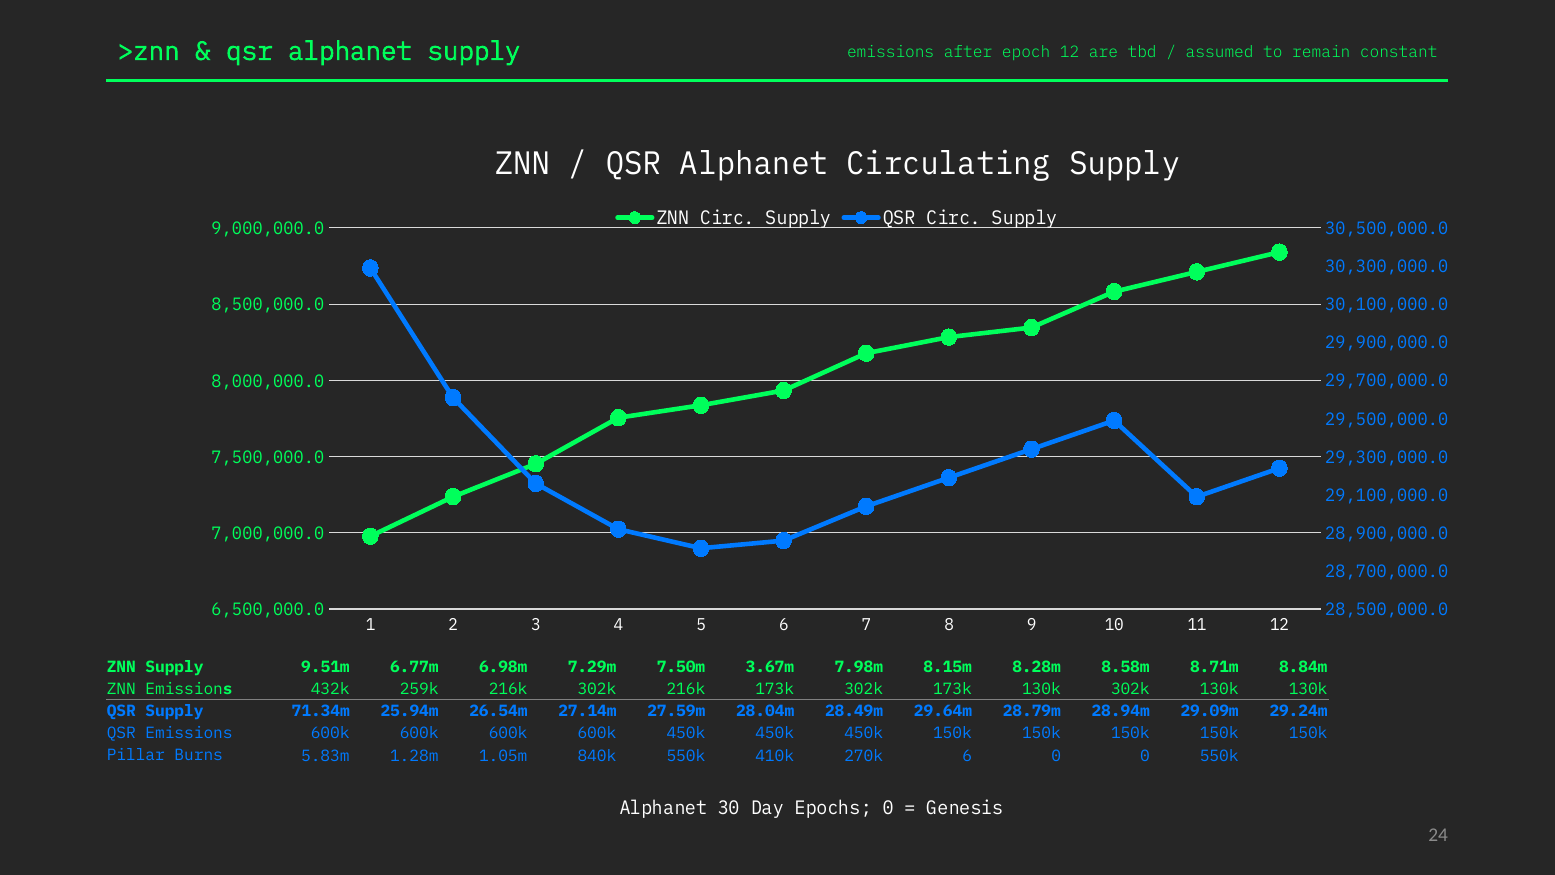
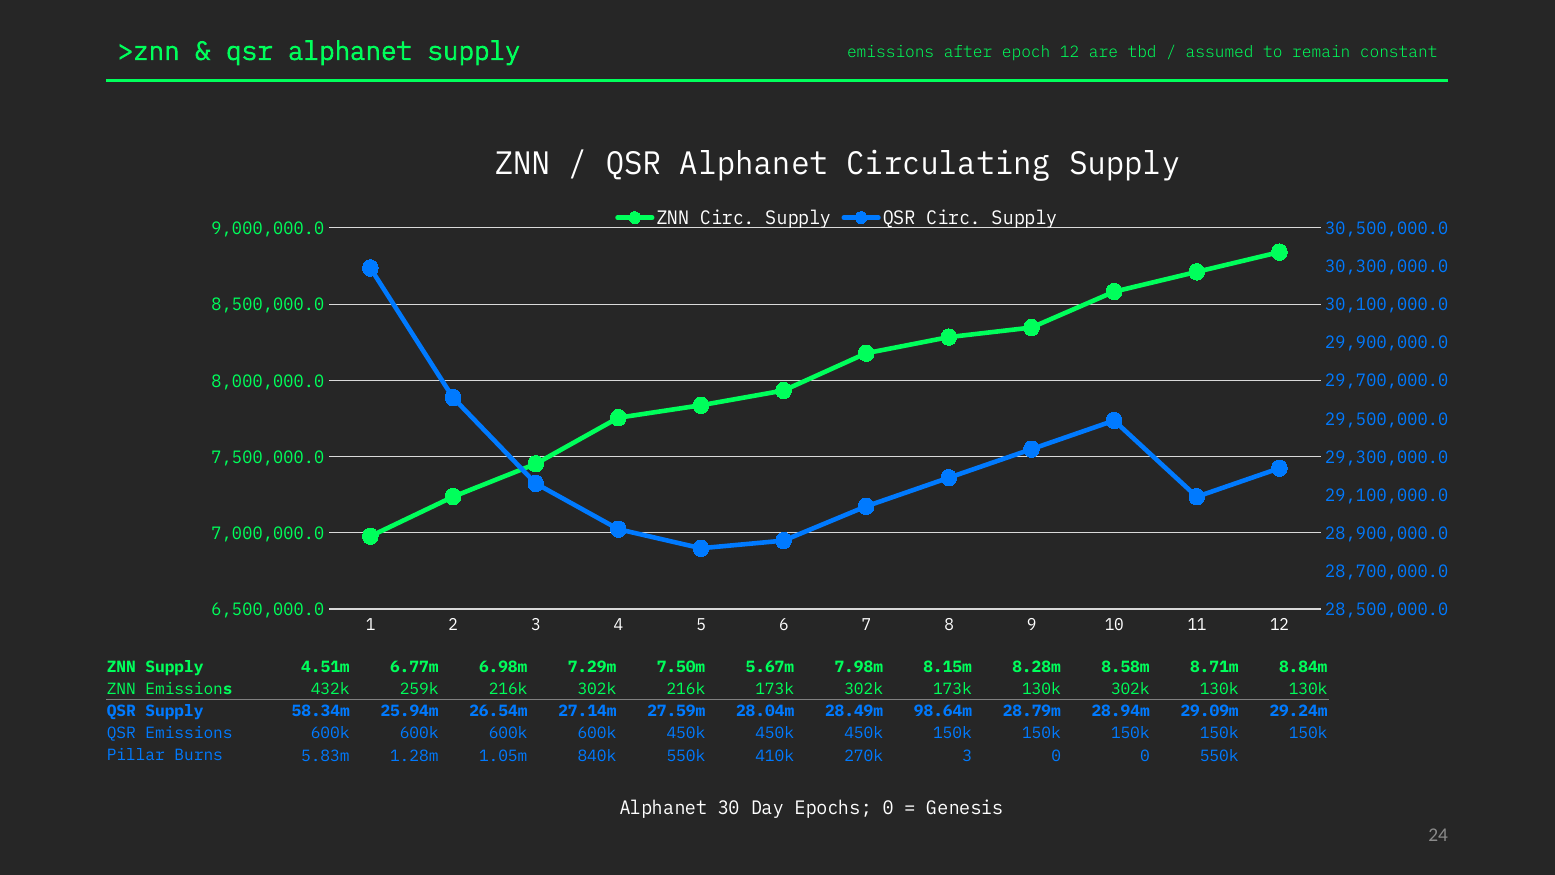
9.51m: 9.51m -> 4.51m
3.67m: 3.67m -> 5.67m
71.34m: 71.34m -> 58.34m
29.64m: 29.64m -> 98.64m
270k 6: 6 -> 3
